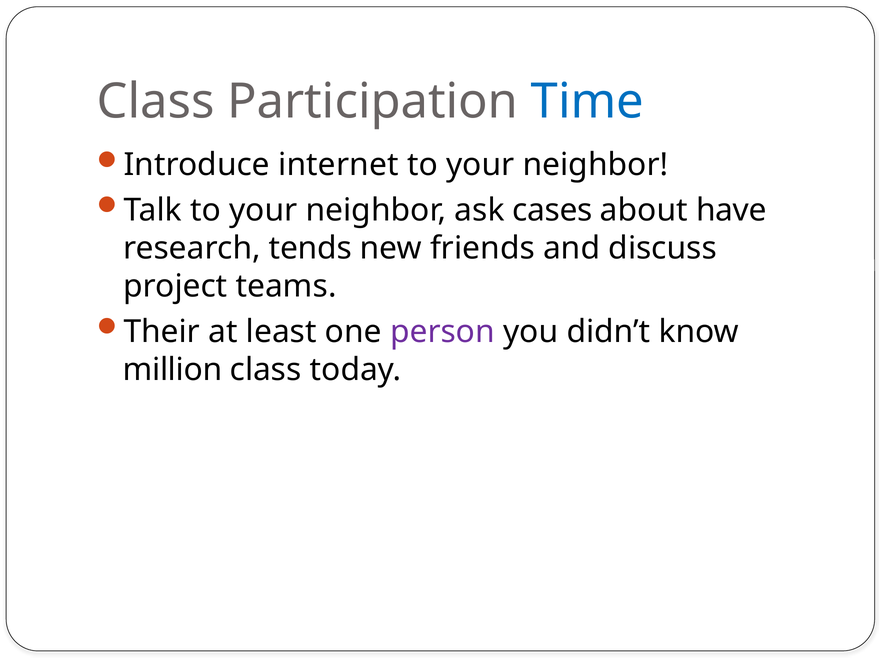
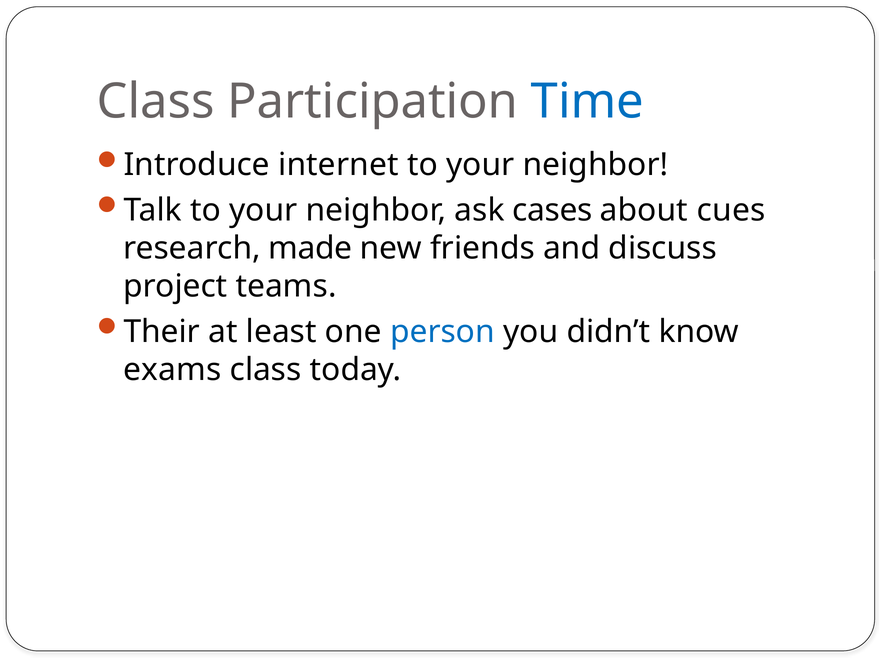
have: have -> cues
tends: tends -> made
person colour: purple -> blue
million: million -> exams
